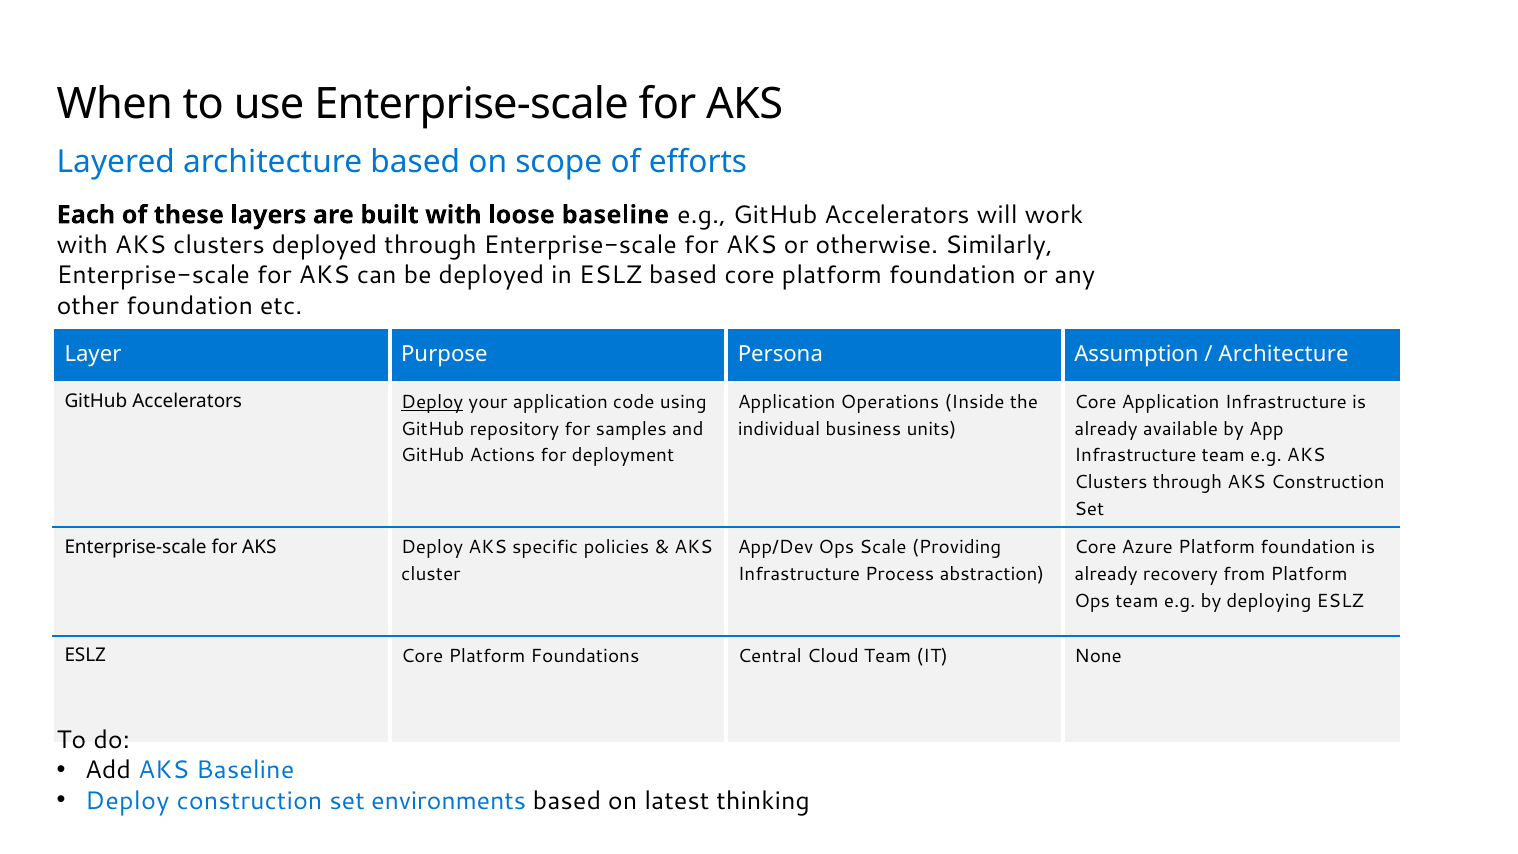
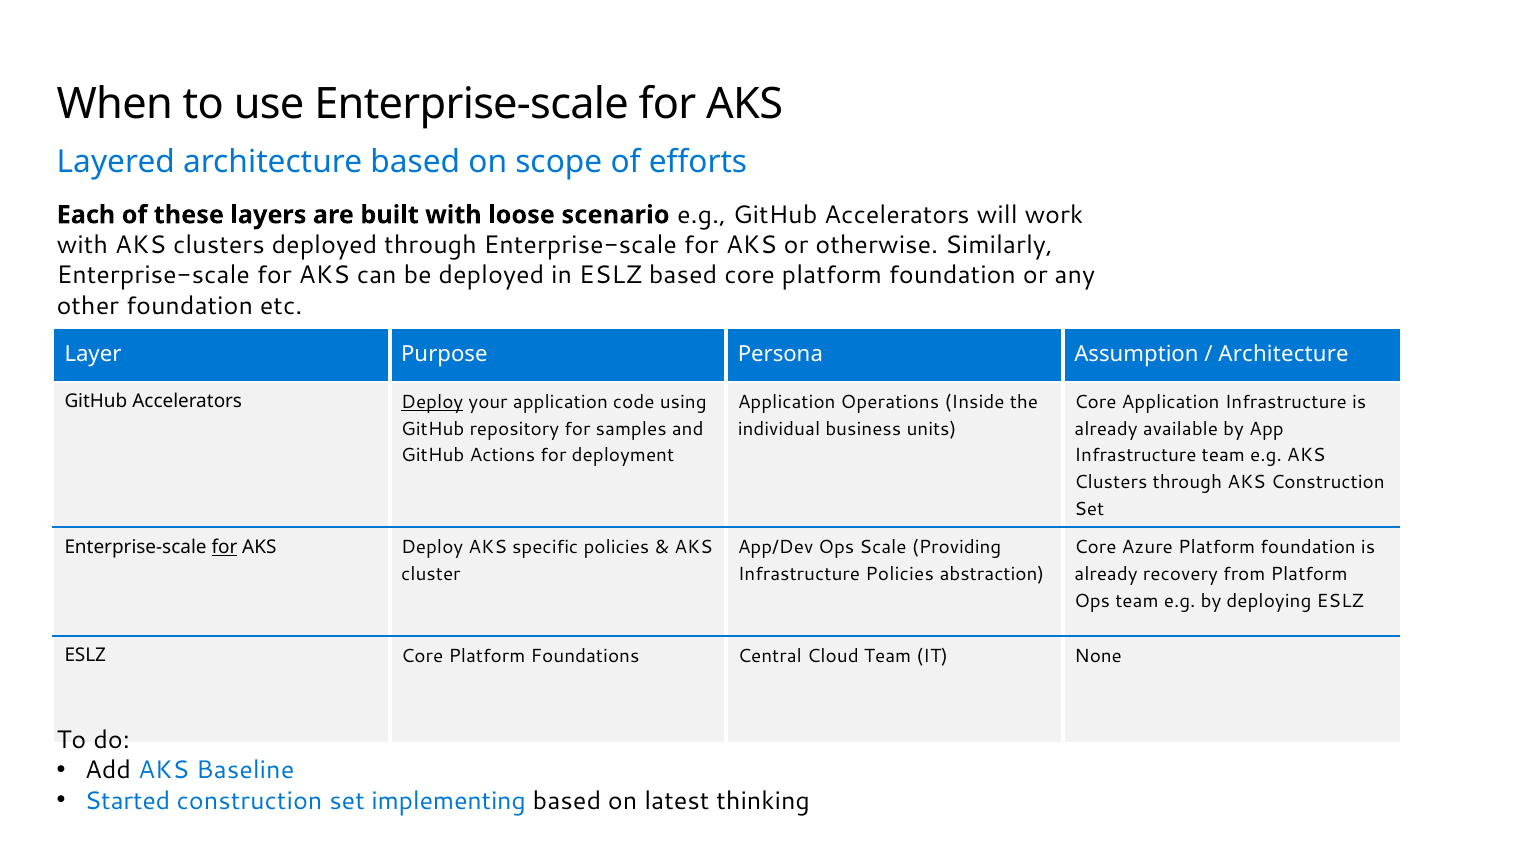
loose baseline: baseline -> scenario
for at (224, 547) underline: none -> present
Infrastructure Process: Process -> Policies
Deploy at (127, 801): Deploy -> Started
environments: environments -> implementing
